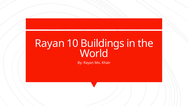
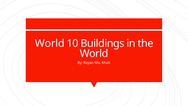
Rayan at (50, 43): Rayan -> World
